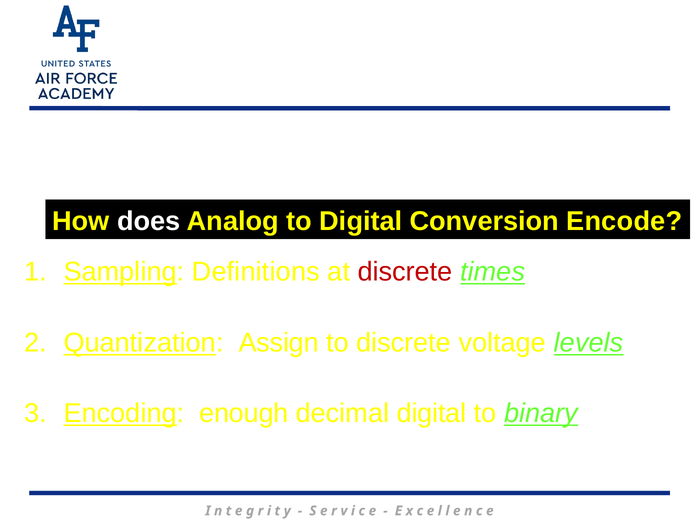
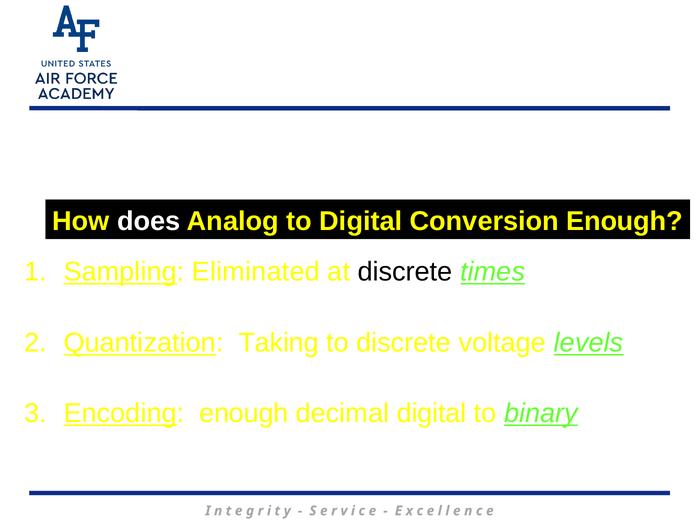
Conversion Encode: Encode -> Enough
Definitions: Definitions -> Eliminated
discrete at (405, 272) colour: red -> black
Assign: Assign -> Taking
